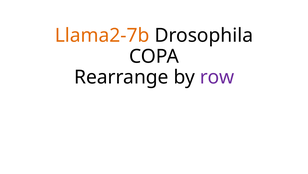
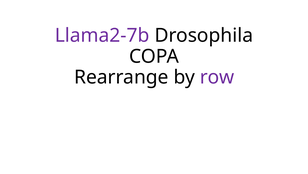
Llama2-7b colour: orange -> purple
